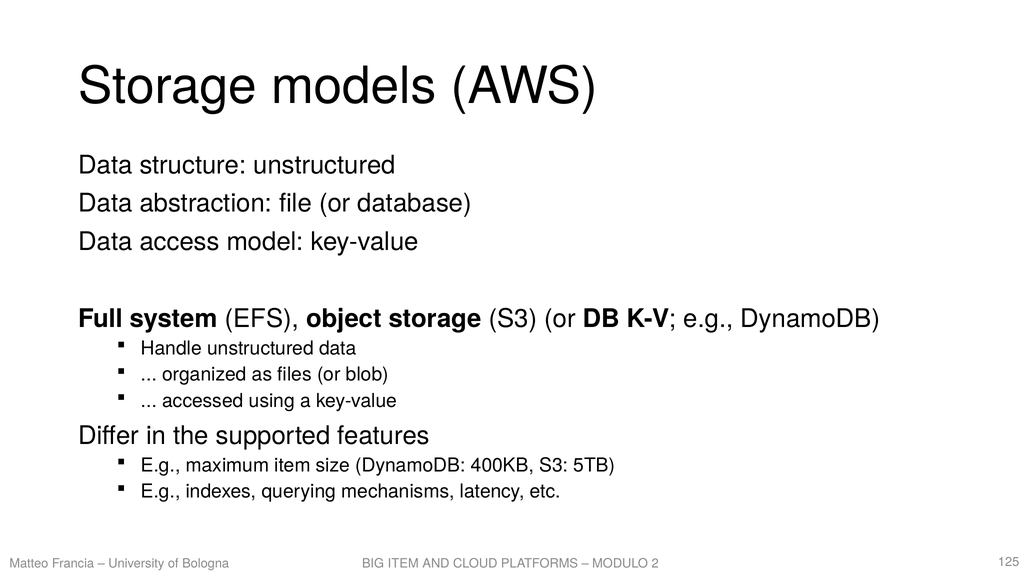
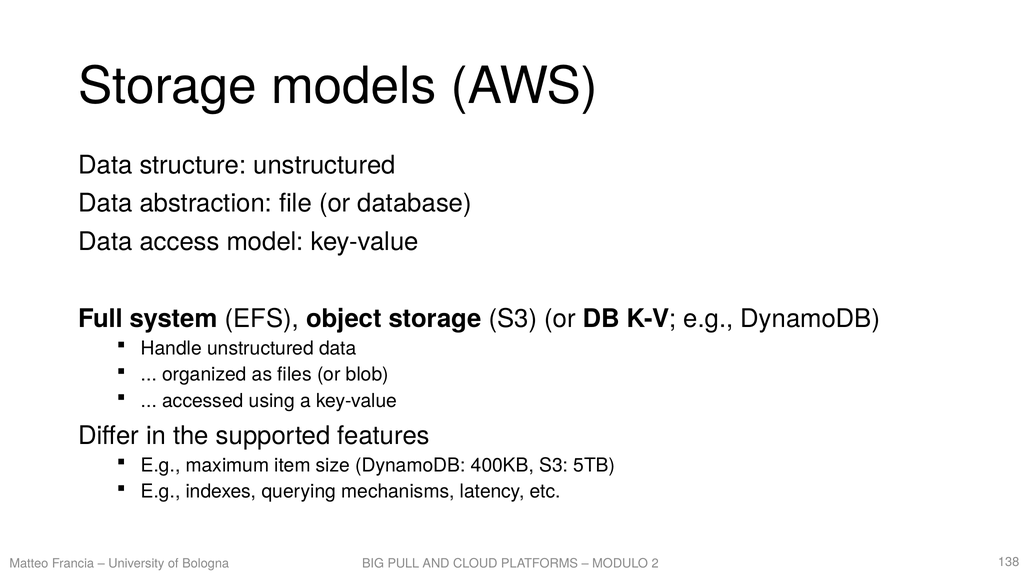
ITEM at (403, 563): ITEM -> PULL
125: 125 -> 138
